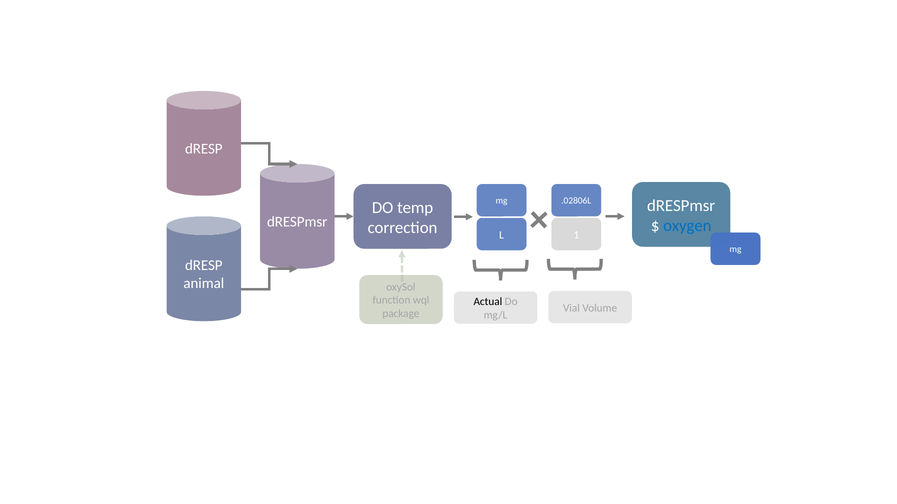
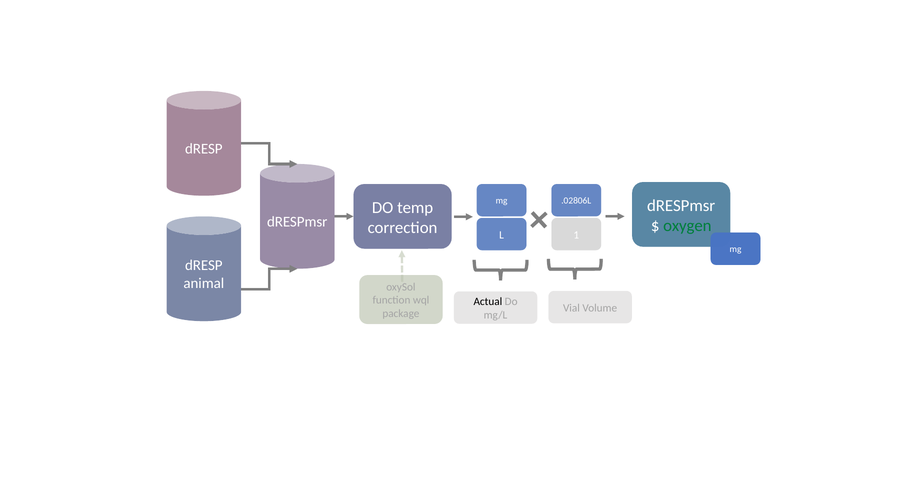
oxygen colour: blue -> green
